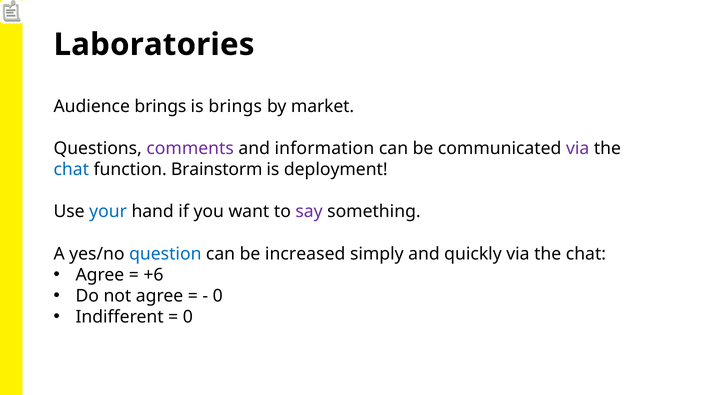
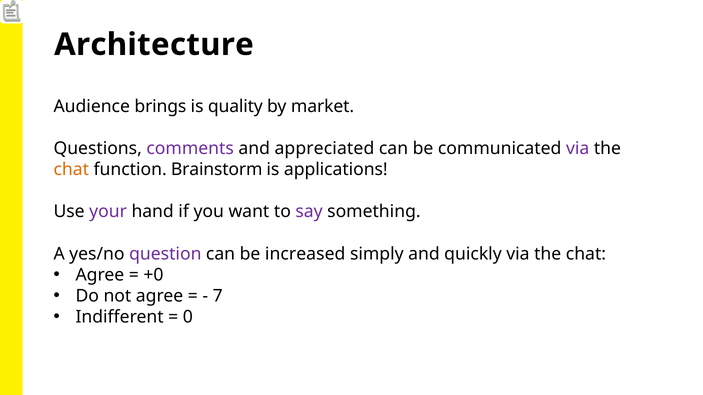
Laboratories: Laboratories -> Architecture
is brings: brings -> quality
information: information -> appreciated
chat at (71, 170) colour: blue -> orange
deployment: deployment -> applications
your colour: blue -> purple
question colour: blue -> purple
+6: +6 -> +0
0 at (218, 296): 0 -> 7
